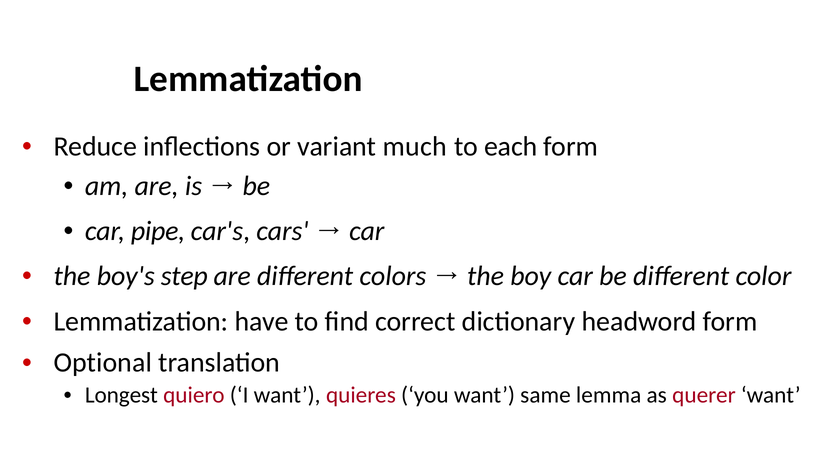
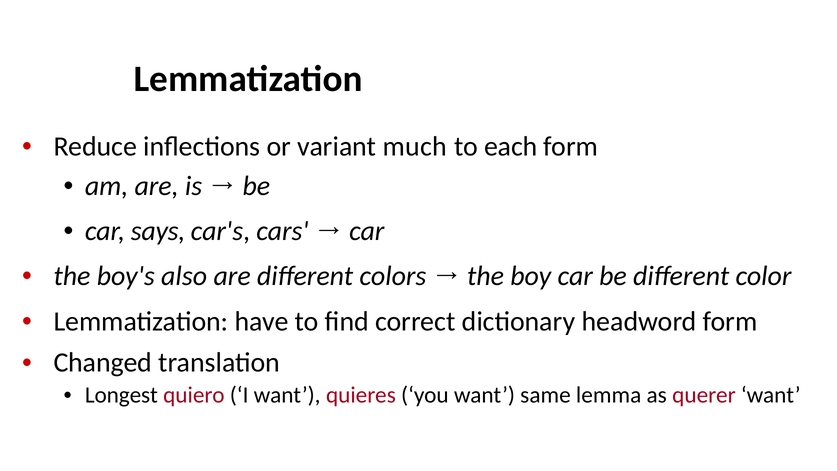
pipe: pipe -> says
step: step -> also
Optional: Optional -> Changed
